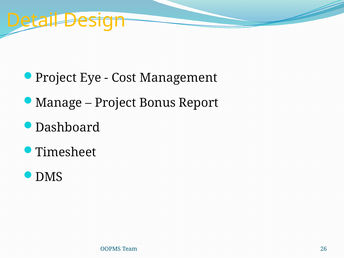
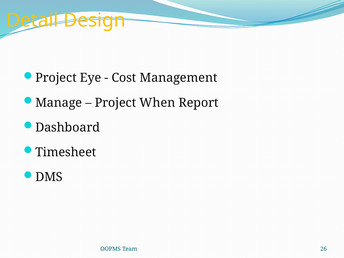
Bonus: Bonus -> When
